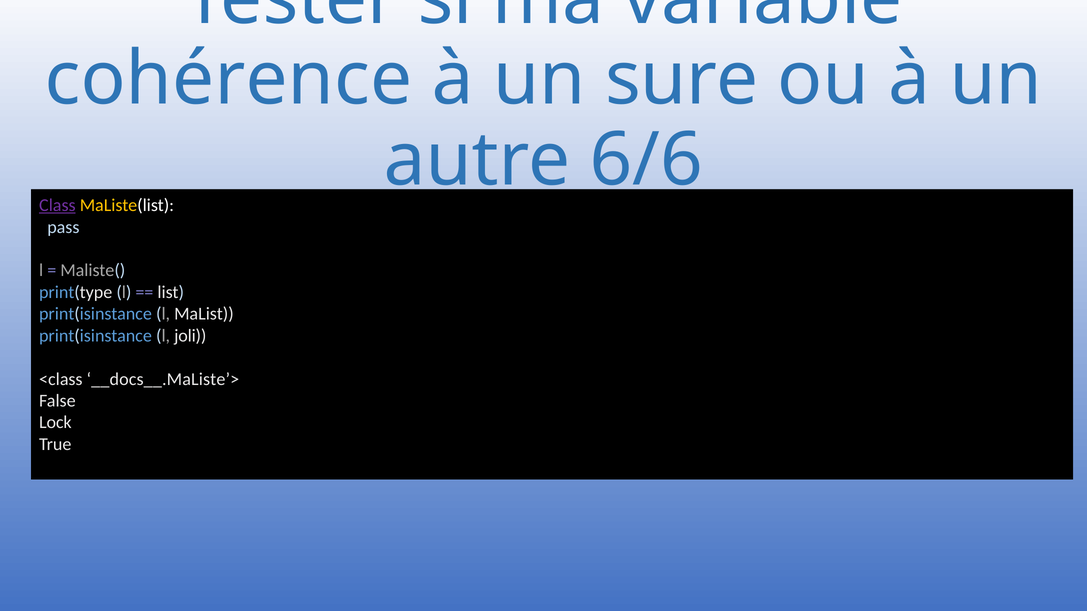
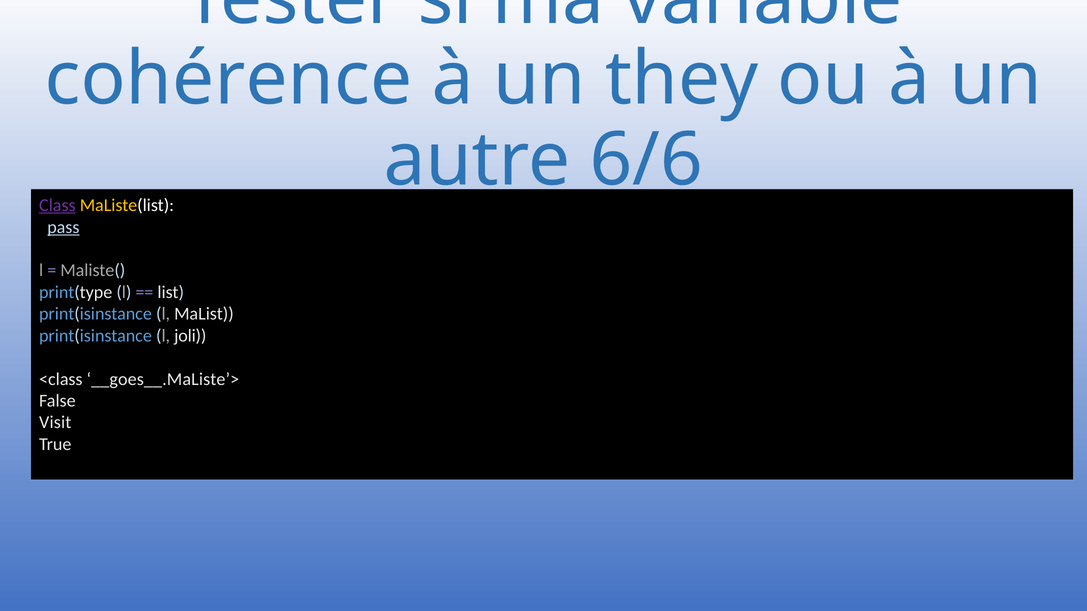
sure: sure -> they
pass underline: none -> present
__docs__.MaListe’>: __docs__.MaListe’> -> __goes__.MaListe’>
Lock: Lock -> Visit
